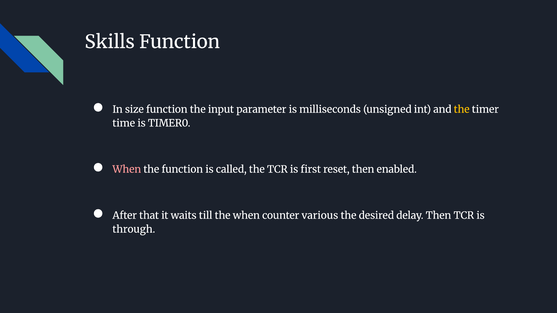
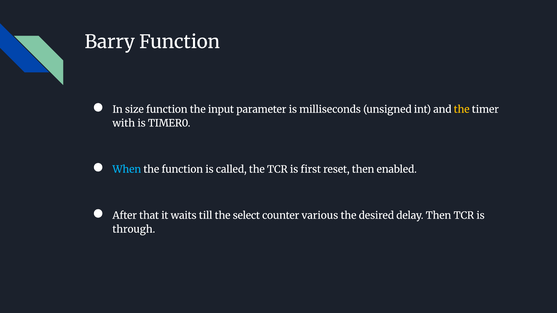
Skills: Skills -> Barry
time: time -> with
When at (127, 170) colour: pink -> light blue
the when: when -> select
